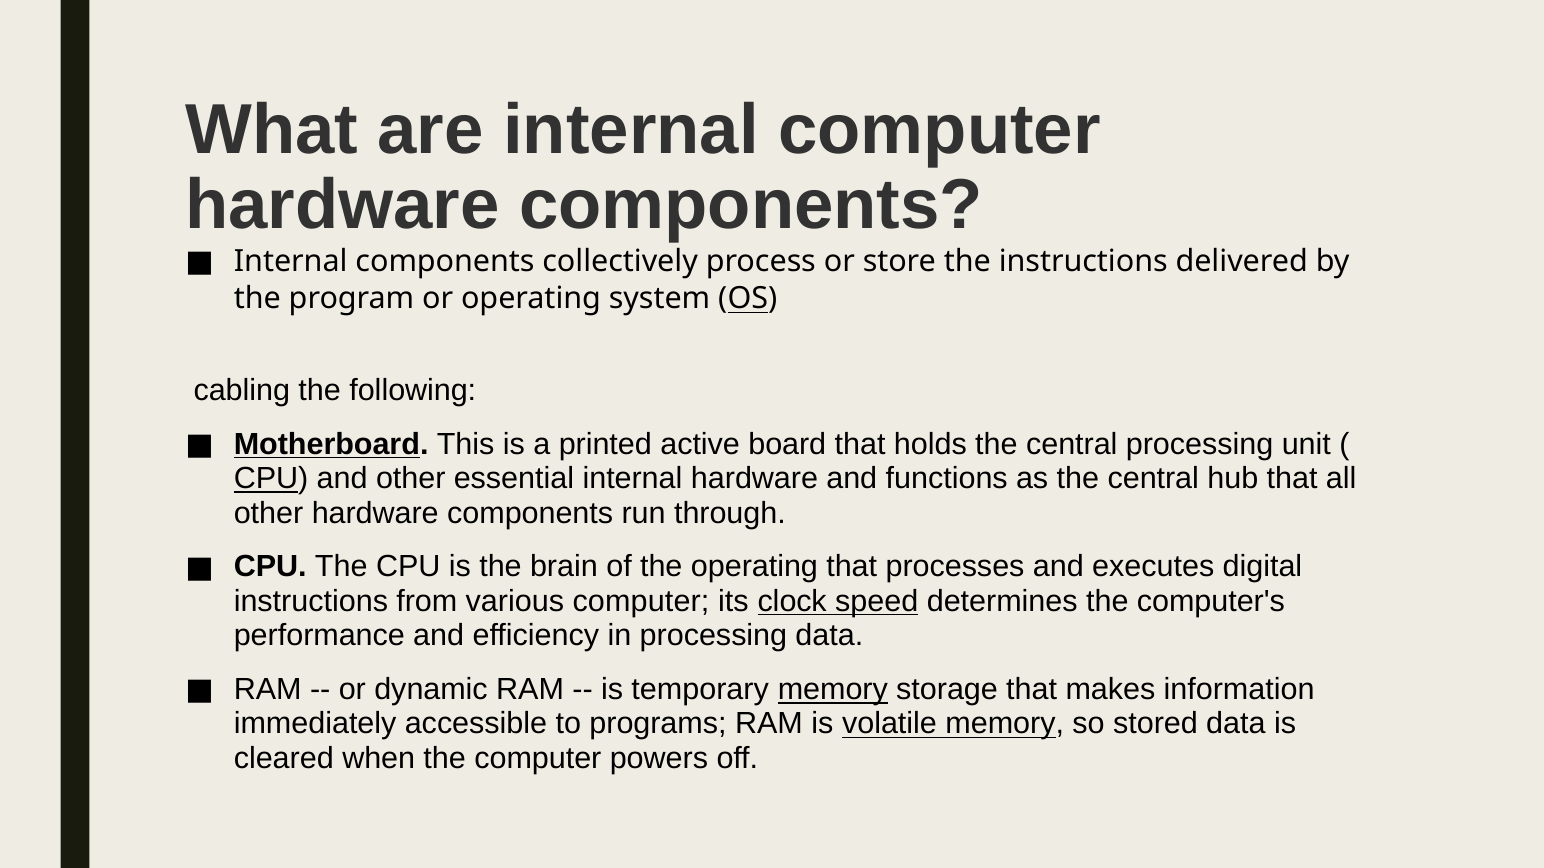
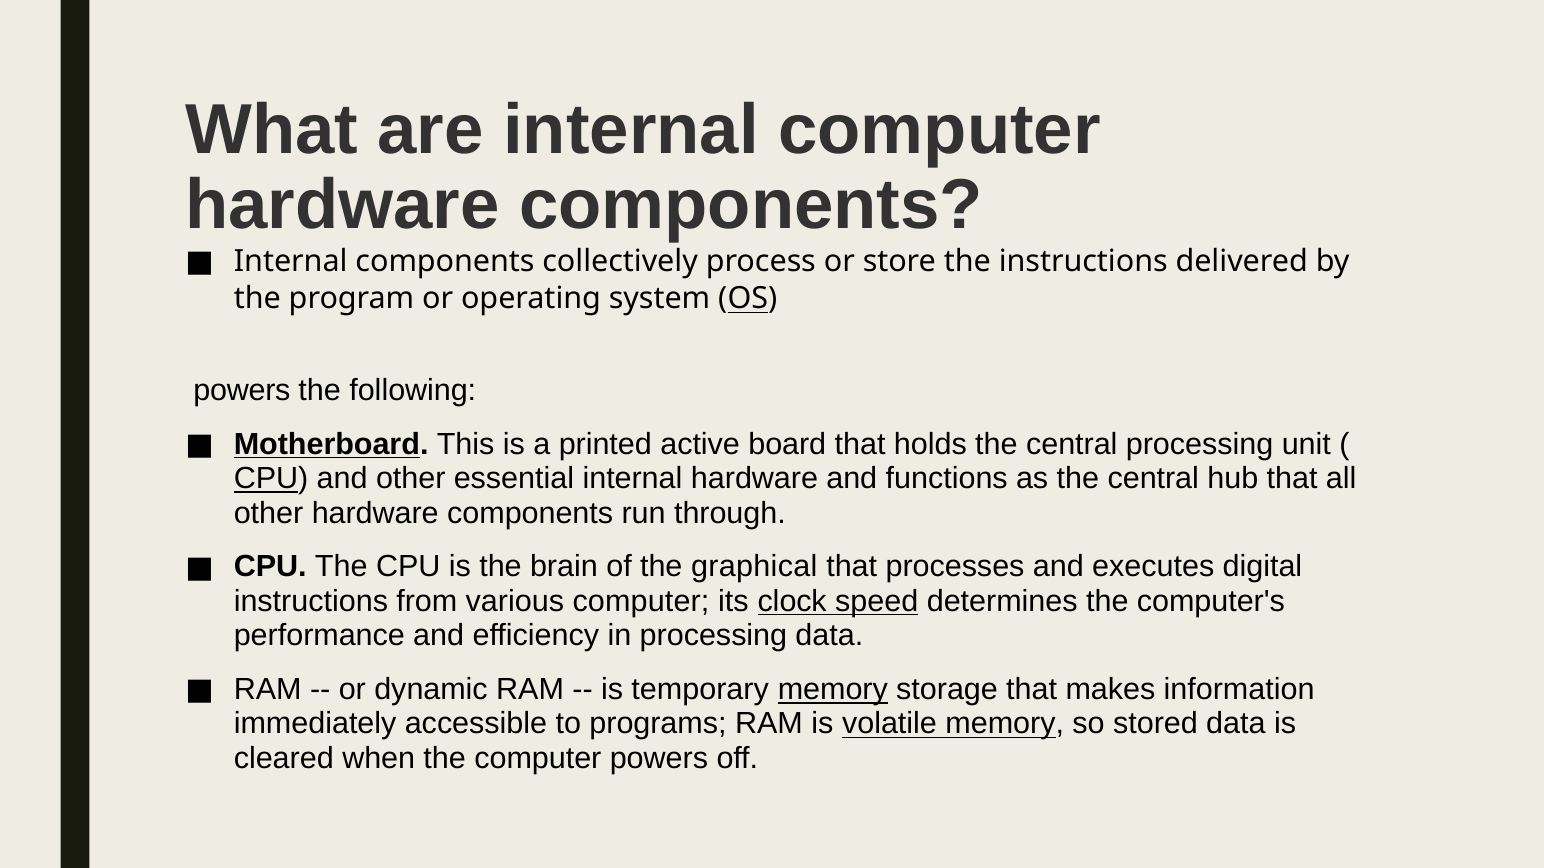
cabling at (242, 391): cabling -> powers
the operating: operating -> graphical
